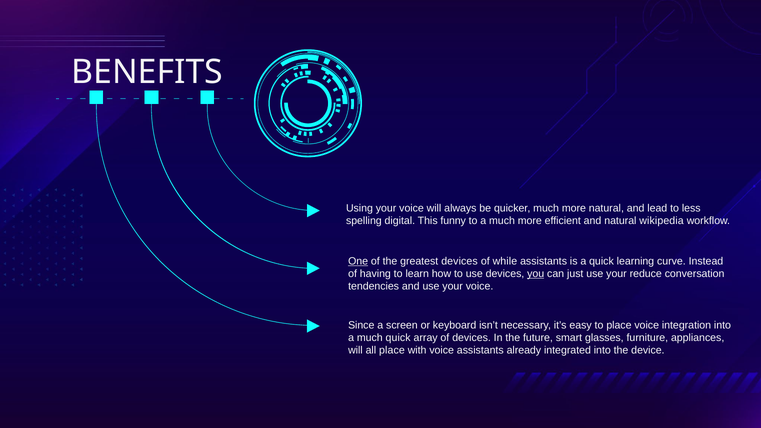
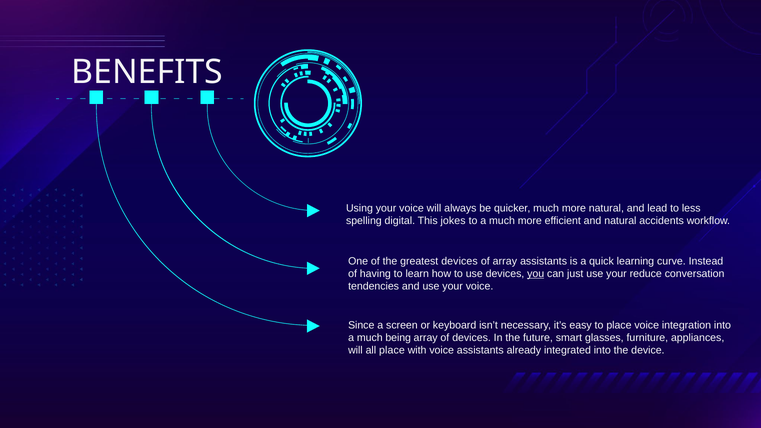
funny: funny -> jokes
wikipedia: wikipedia -> accidents
One underline: present -> none
of while: while -> array
much quick: quick -> being
